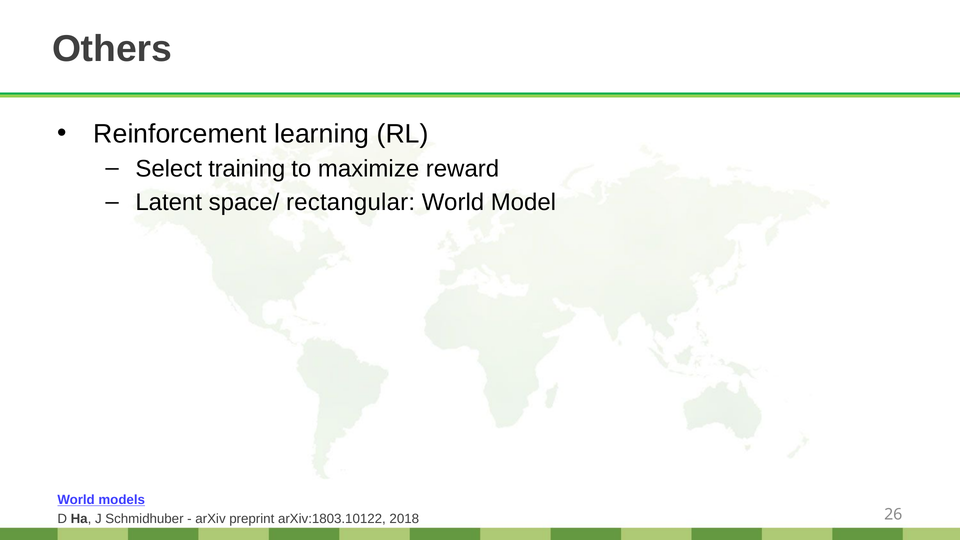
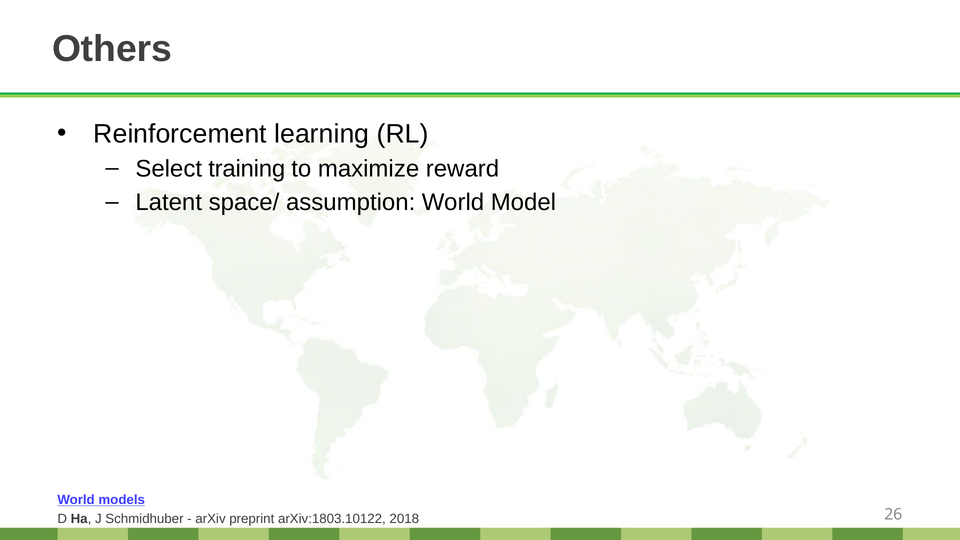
rectangular: rectangular -> assumption
